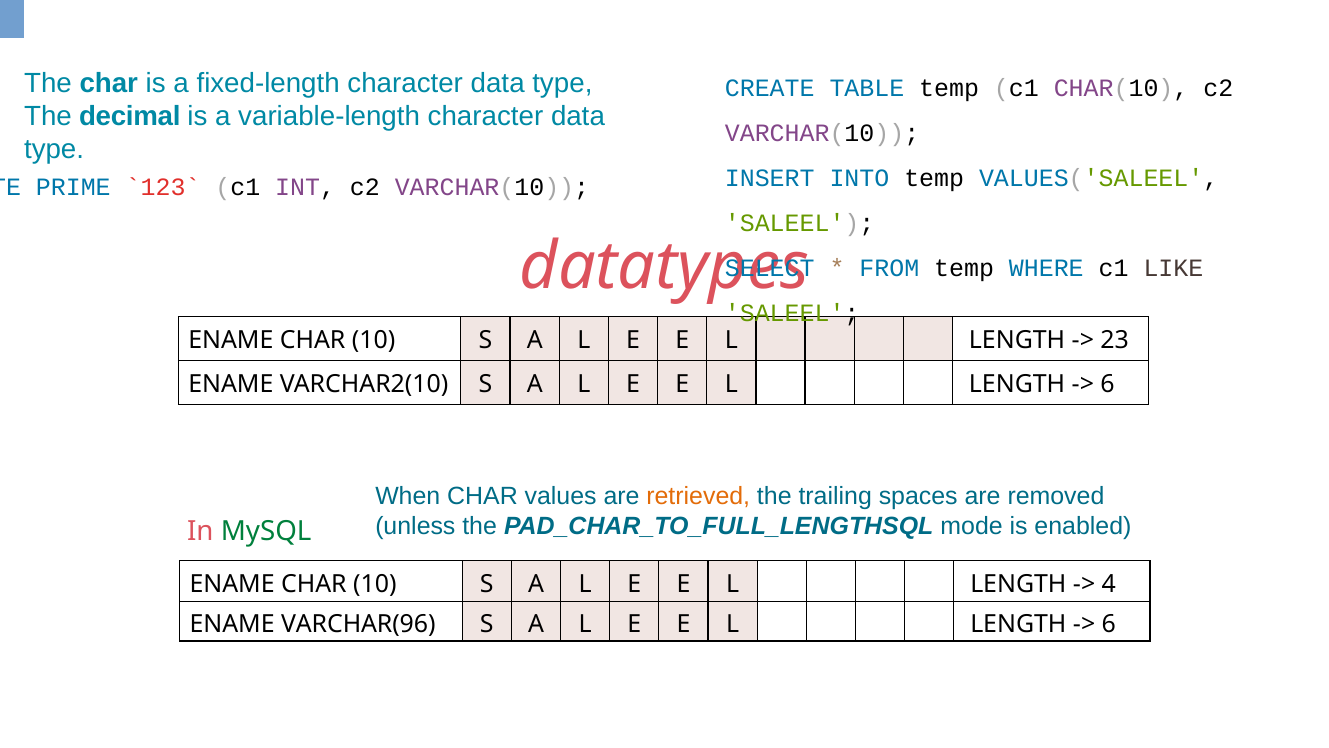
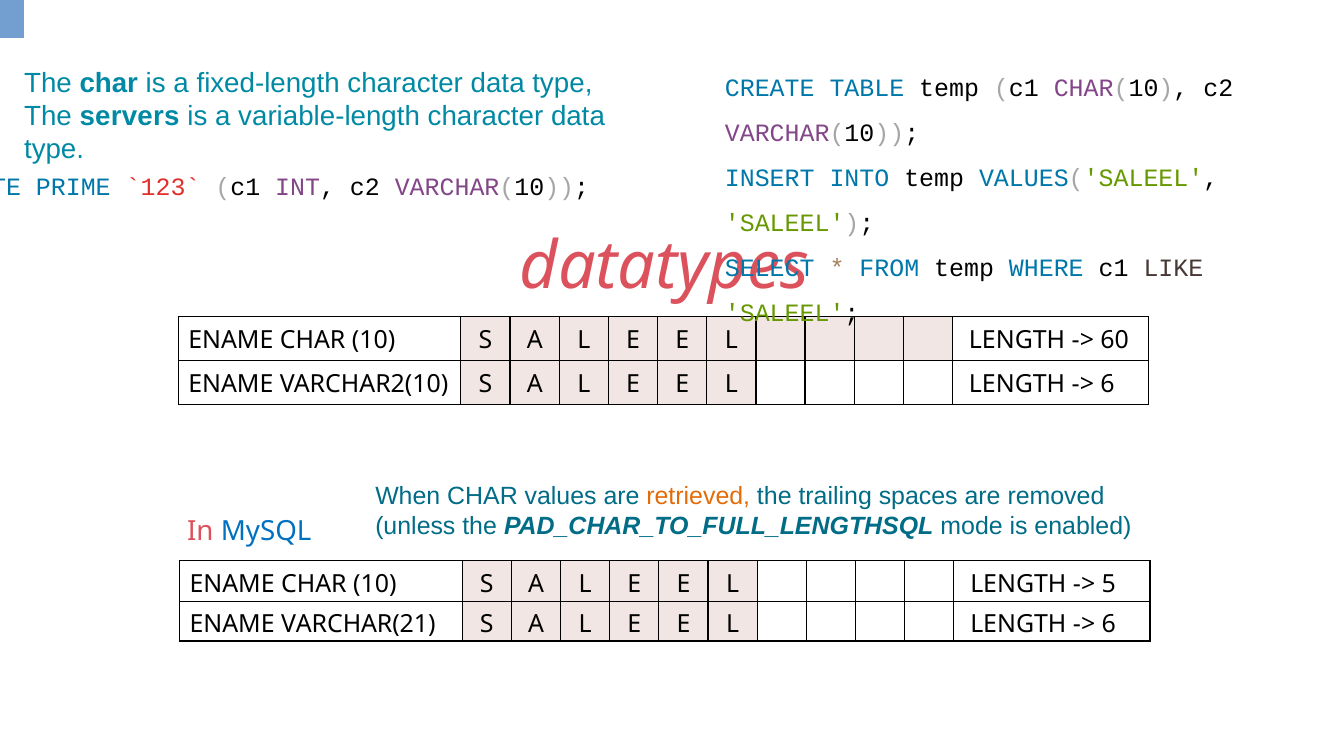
decimal: decimal -> servers
23: 23 -> 60
MySQL colour: green -> blue
4: 4 -> 5
VARCHAR(96: VARCHAR(96 -> VARCHAR(21
